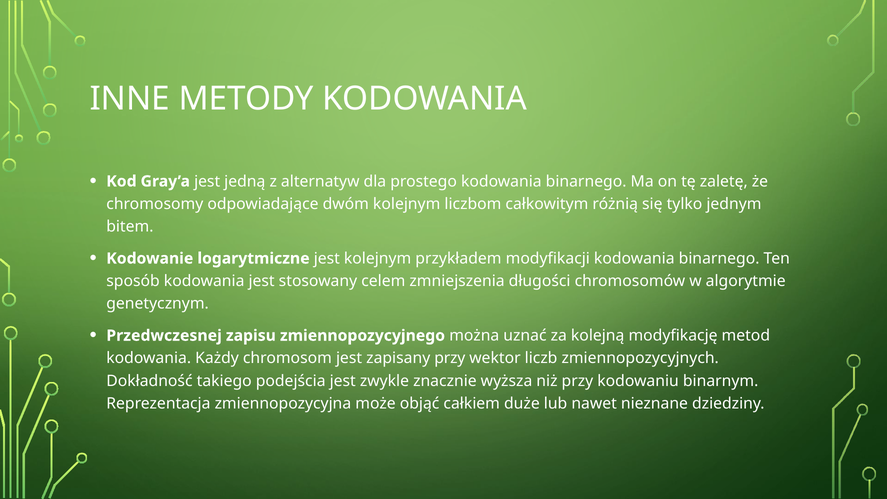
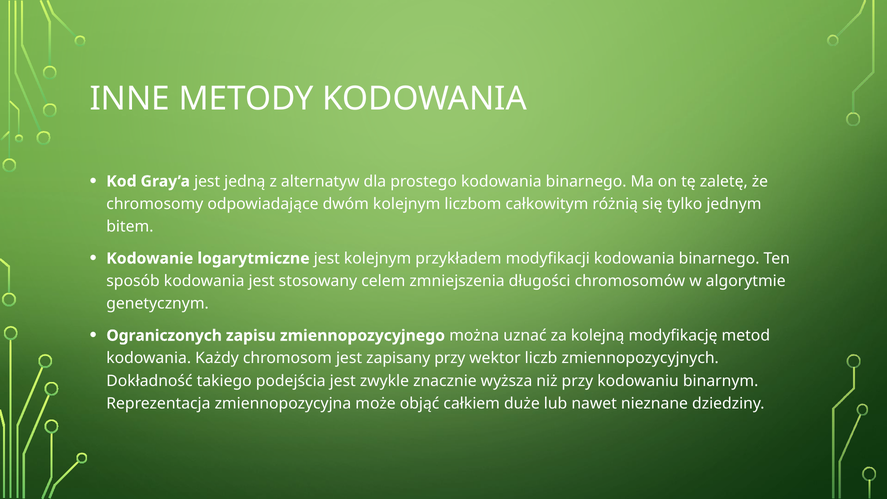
Przedwczesnej: Przedwczesnej -> Ograniczonych
